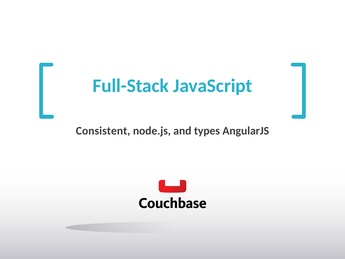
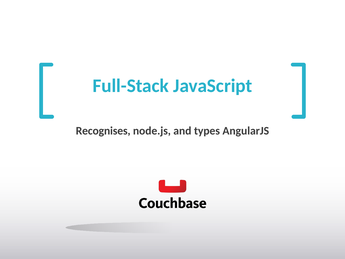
Consistent: Consistent -> Recognises
